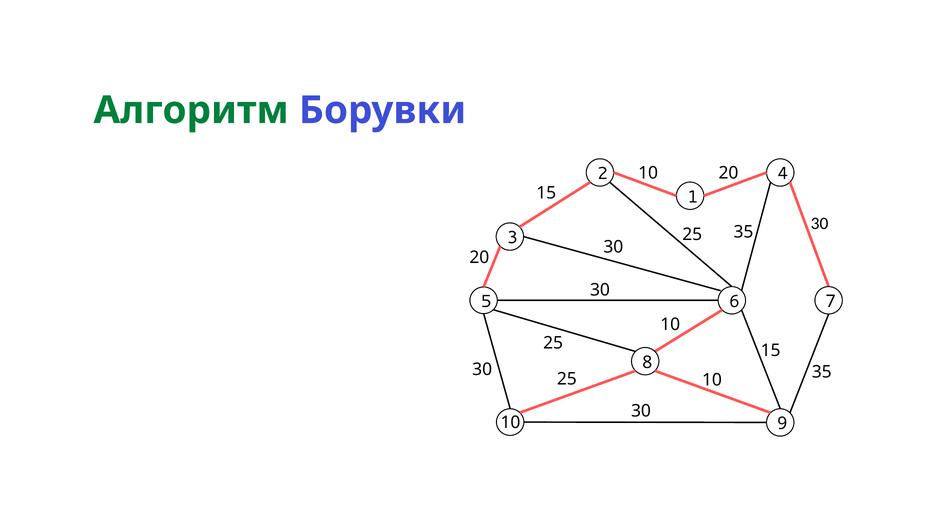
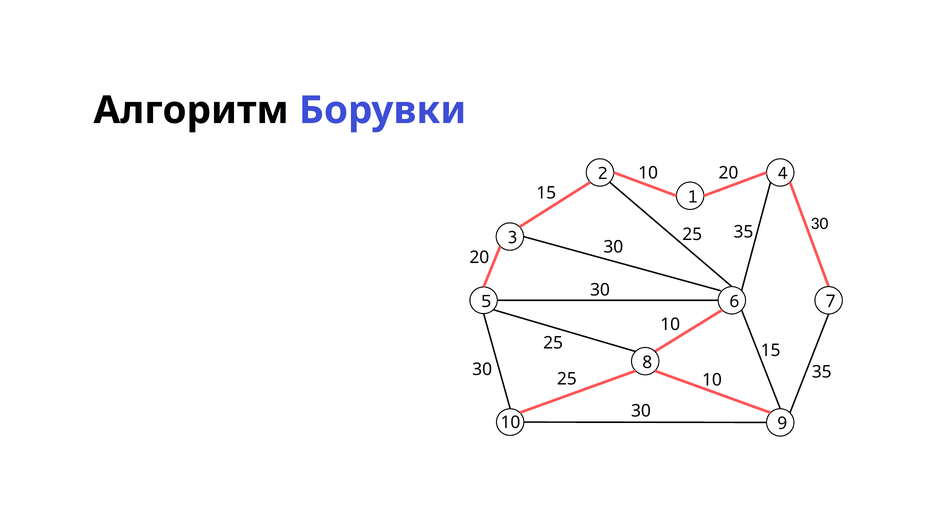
Алгоритм colour: green -> black
